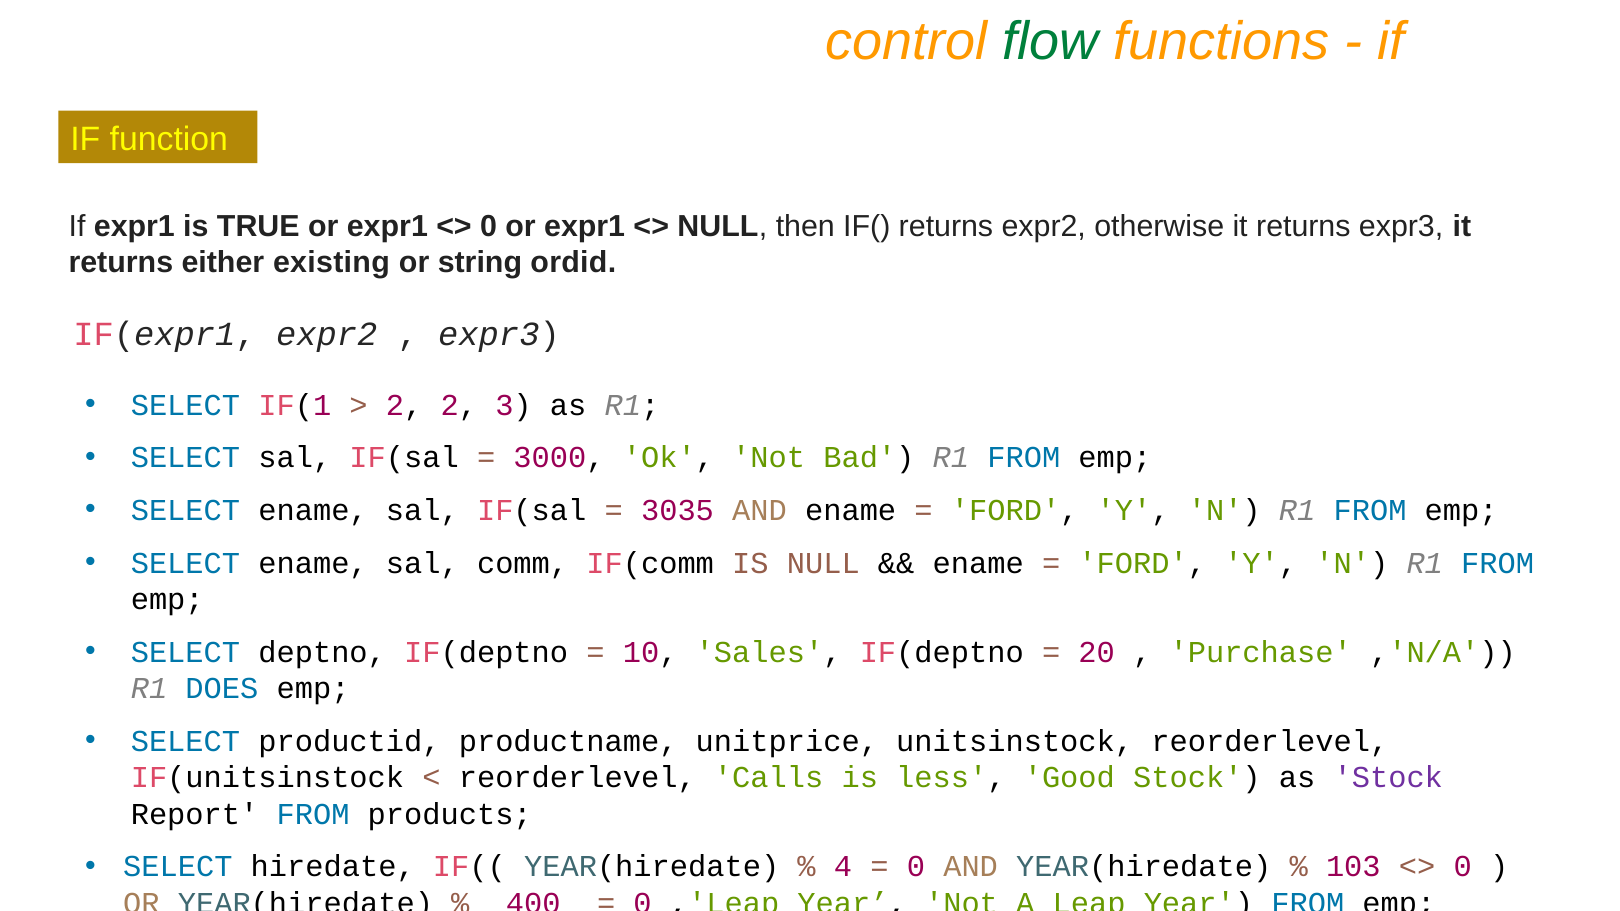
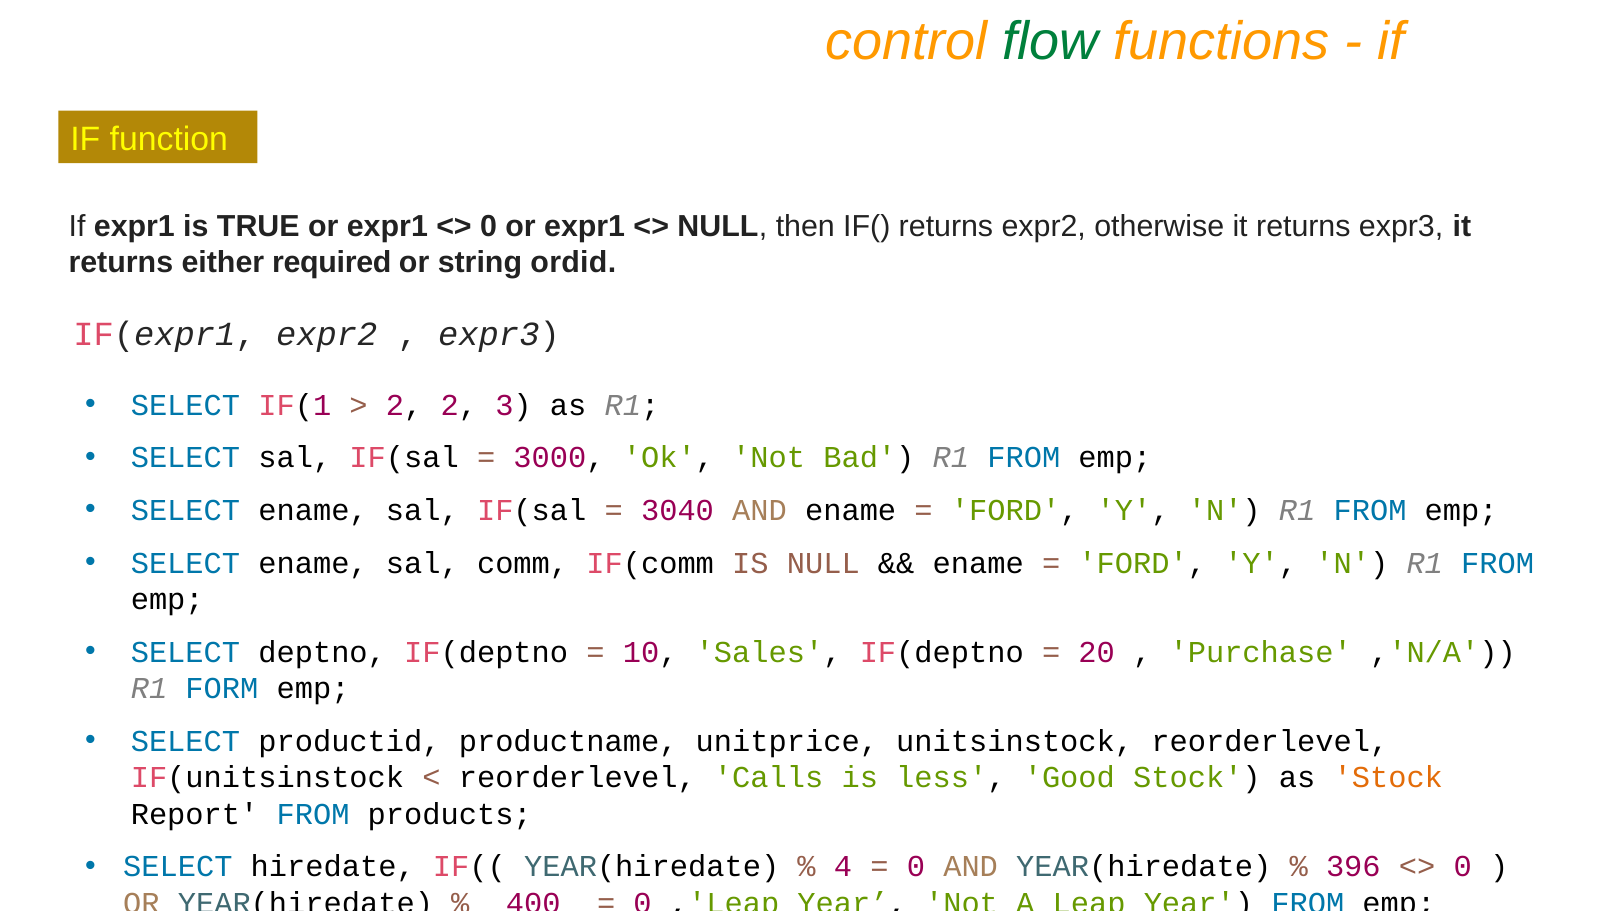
existing: existing -> required
3035: 3035 -> 3040
DOES: DOES -> FORM
Stock at (1388, 778) colour: purple -> orange
103: 103 -> 396
